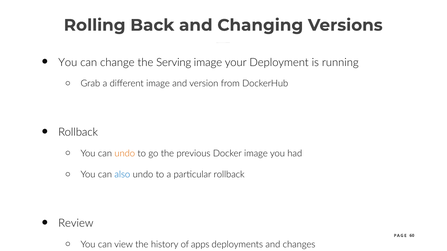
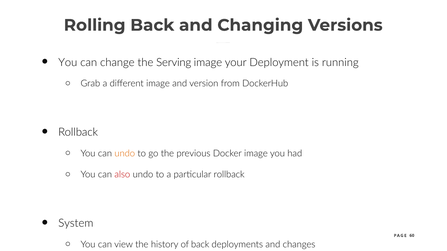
also colour: blue -> red
Review: Review -> System
of apps: apps -> back
